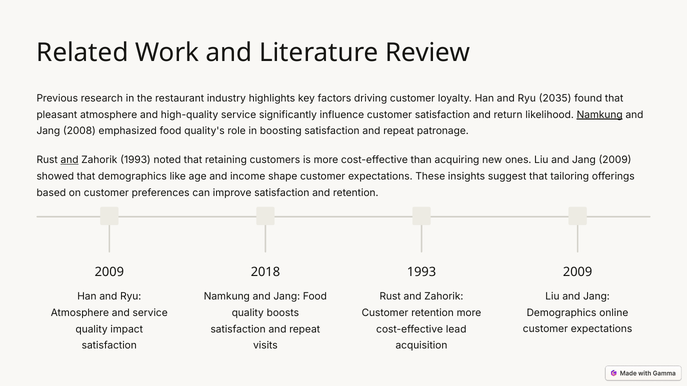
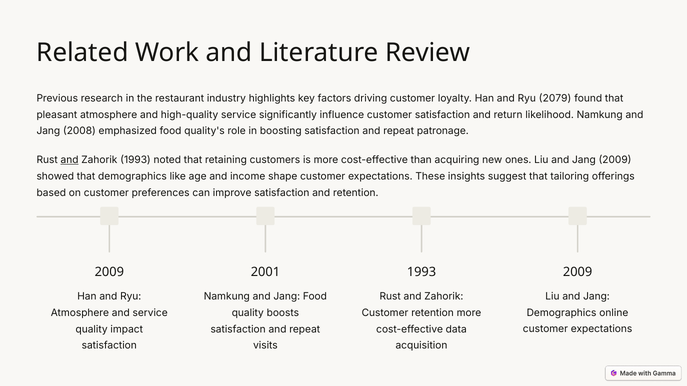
2035: 2035 -> 2079
Namkung at (600, 115) underline: present -> none
2018: 2018 -> 2001
lead: lead -> data
